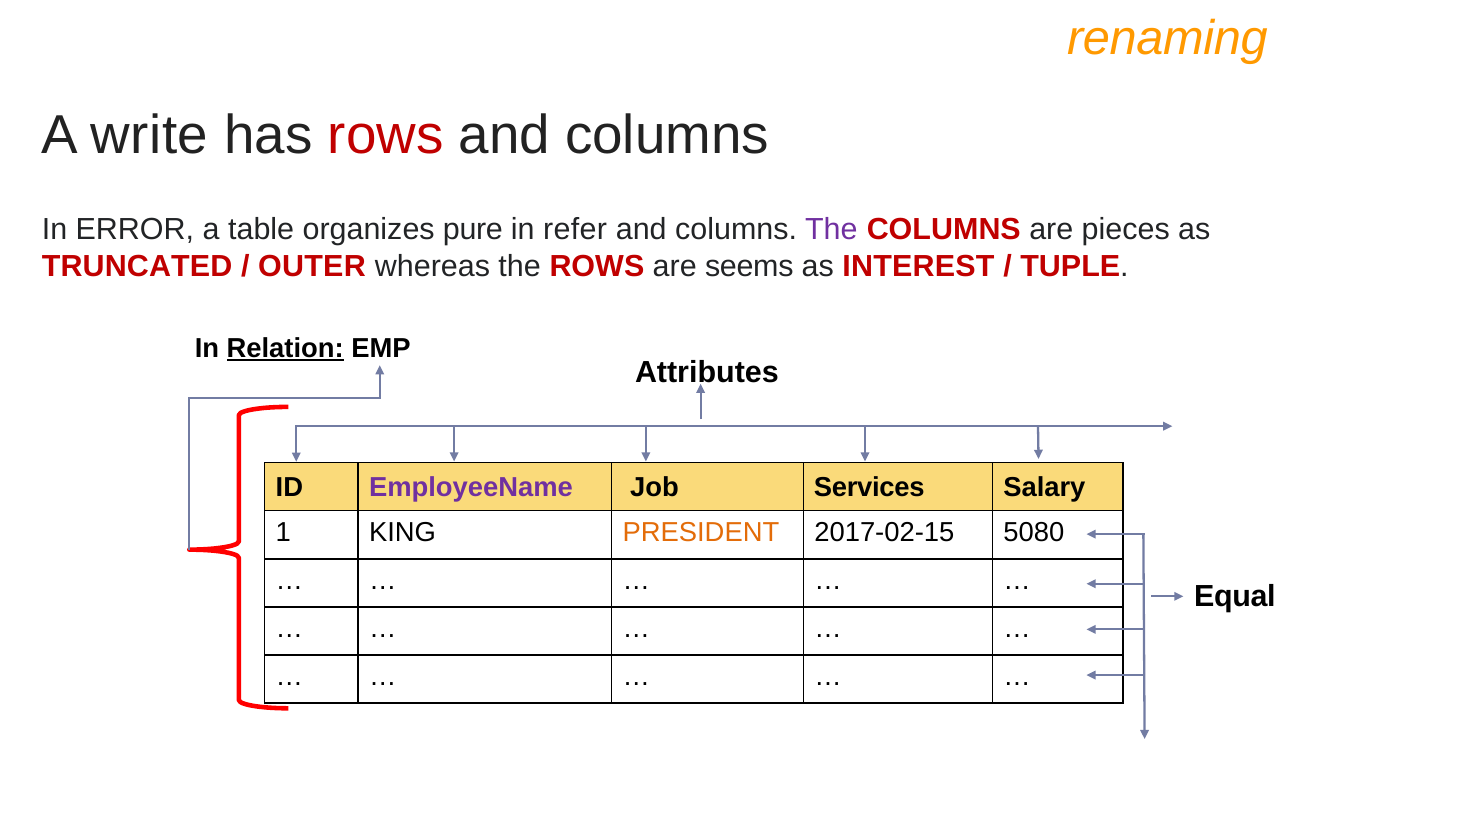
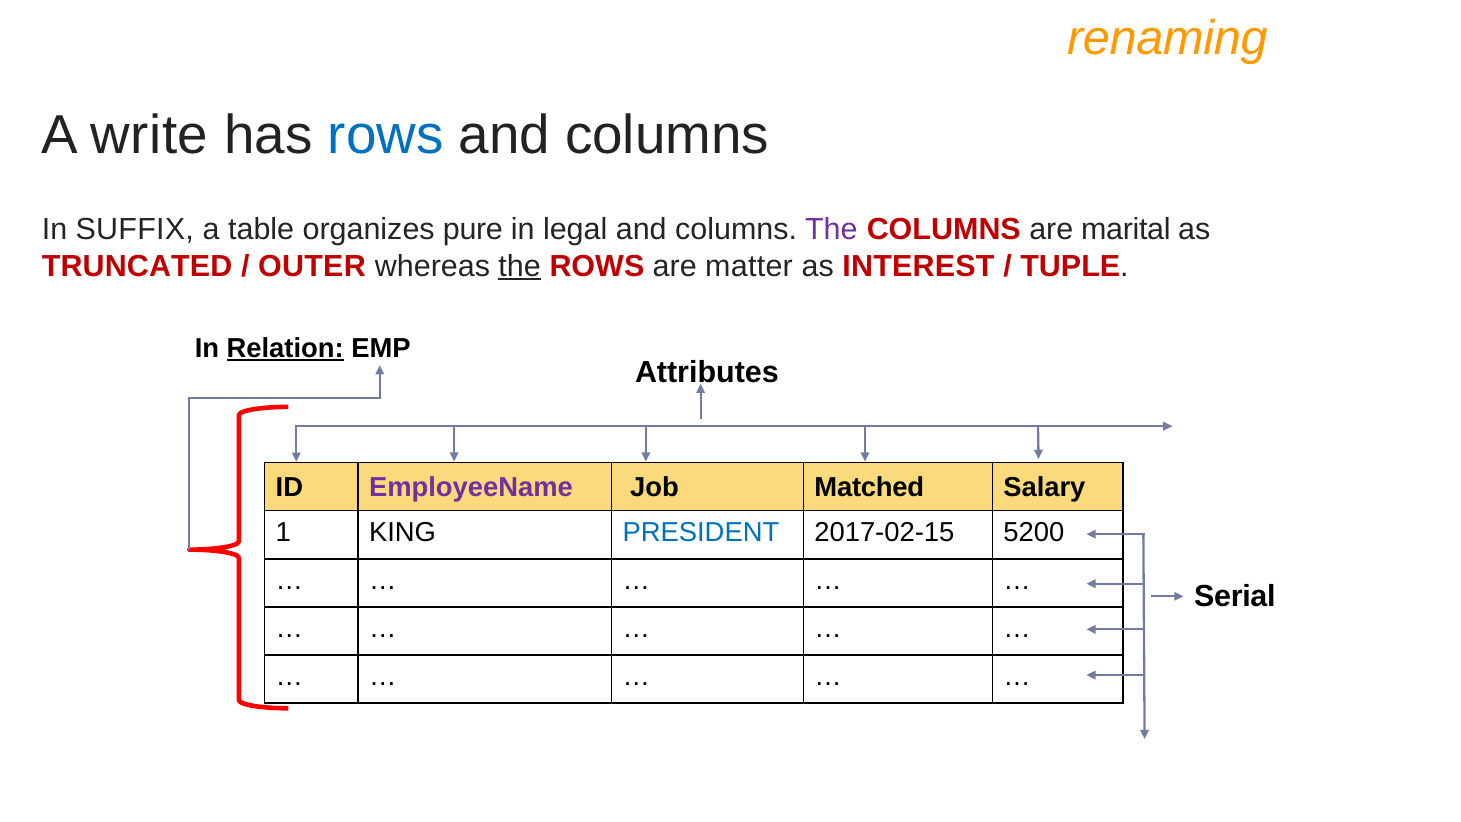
rows at (386, 135) colour: red -> blue
ERROR: ERROR -> SUFFIX
refer: refer -> legal
pieces: pieces -> marital
the at (520, 266) underline: none -> present
seems: seems -> matter
Services: Services -> Matched
PRESIDENT colour: orange -> blue
5080: 5080 -> 5200
Equal: Equal -> Serial
